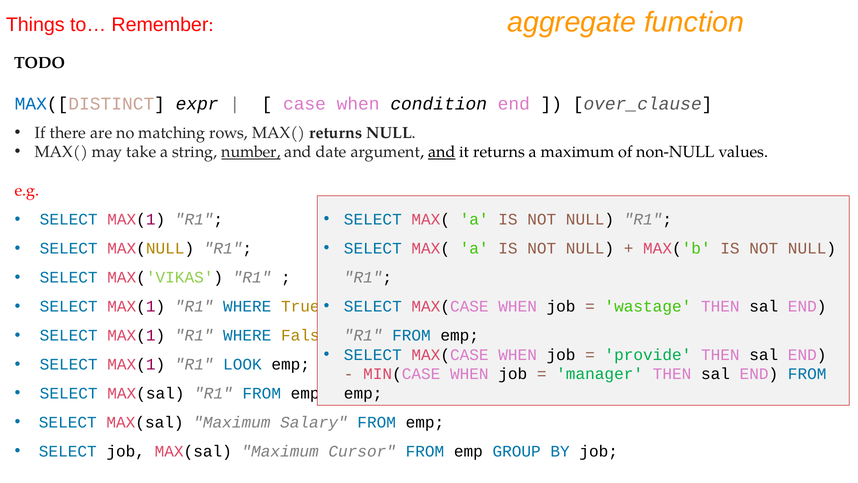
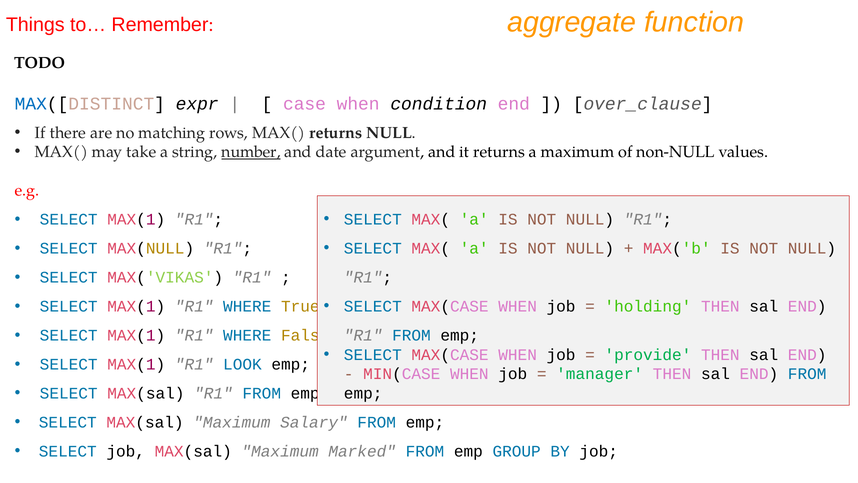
and at (442, 152) underline: present -> none
wastage: wastage -> holding
Cursor: Cursor -> Marked
